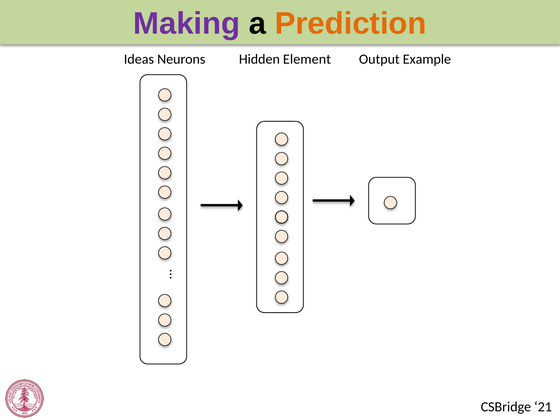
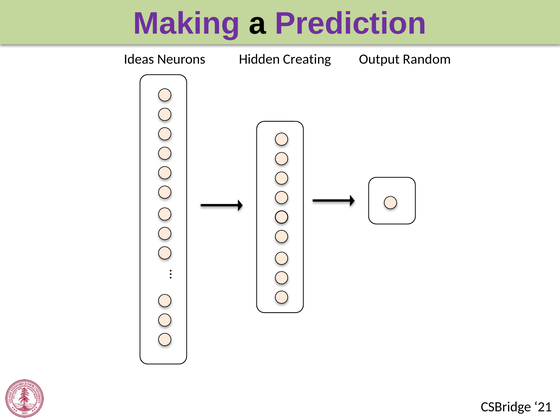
Prediction colour: orange -> purple
Element: Element -> Creating
Example: Example -> Random
